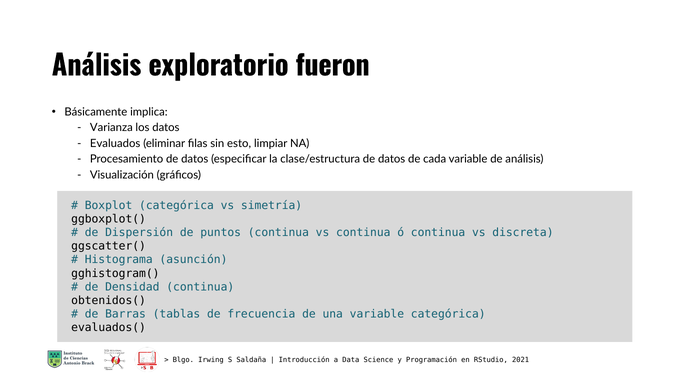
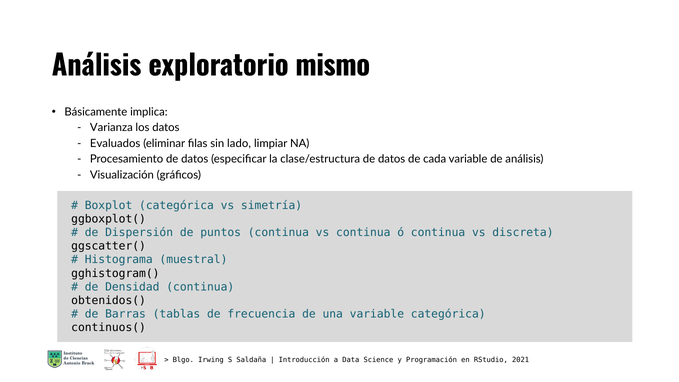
fueron: fueron -> mismo
esto: esto -> lado
asunción: asunción -> muestral
evaluados(: evaluados( -> continuos(
